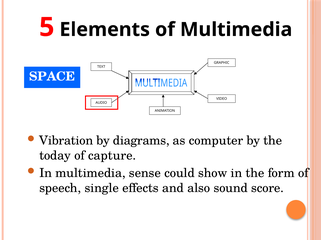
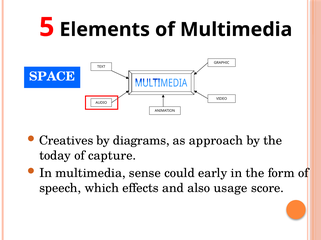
Vibration: Vibration -> Creatives
computer: computer -> approach
show: show -> early
single: single -> which
sound: sound -> usage
